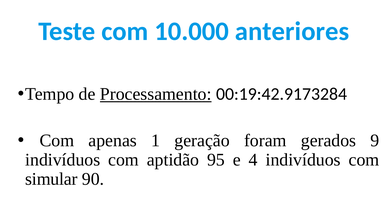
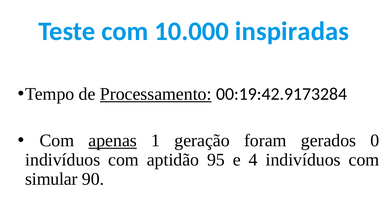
anteriores: anteriores -> inspiradas
apenas underline: none -> present
9: 9 -> 0
